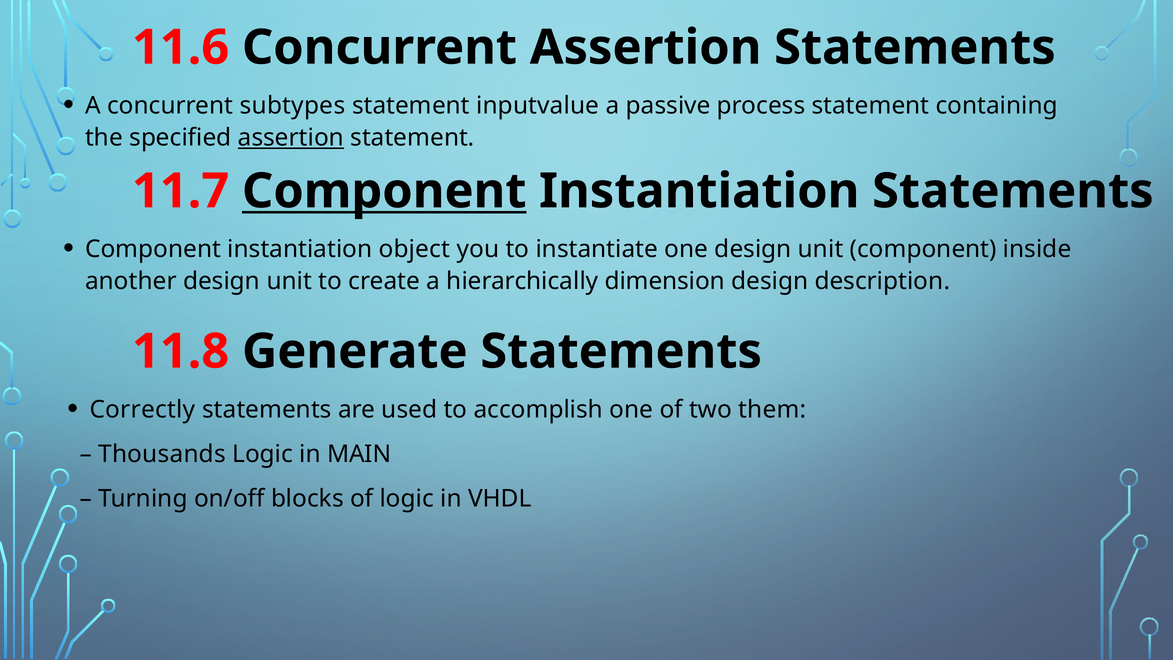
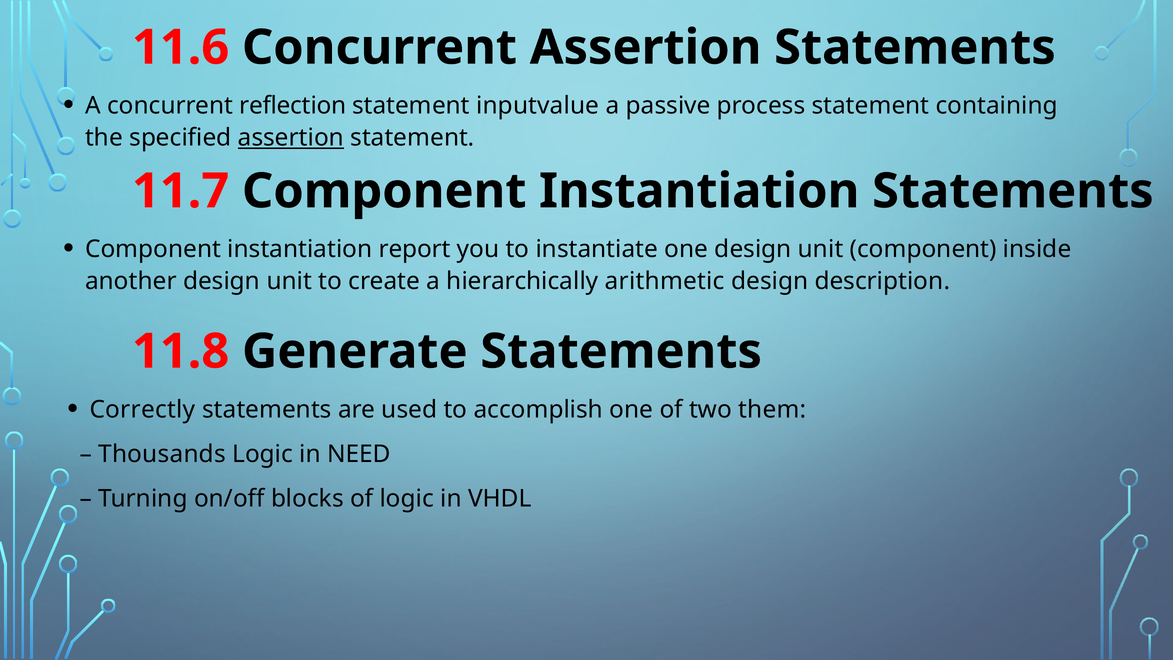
subtypes: subtypes -> reflection
Component at (384, 191) underline: present -> none
object: object -> report
dimension: dimension -> arithmetic
MAIN: MAIN -> NEED
